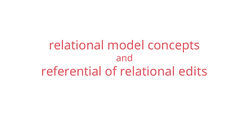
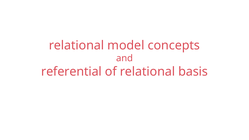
edits: edits -> basis
